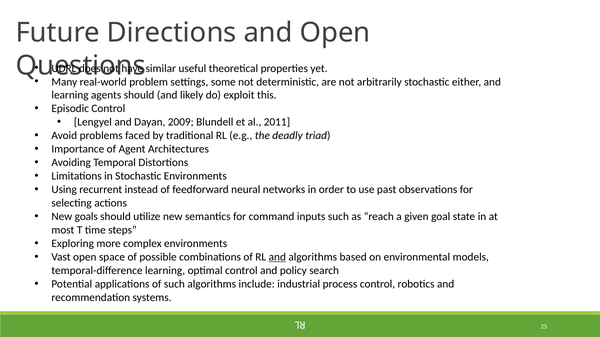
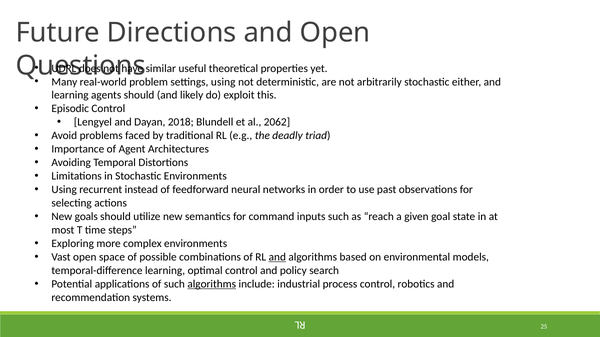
settings some: some -> using
2009: 2009 -> 2018
2011: 2011 -> 2062
algorithms at (212, 284) underline: none -> present
